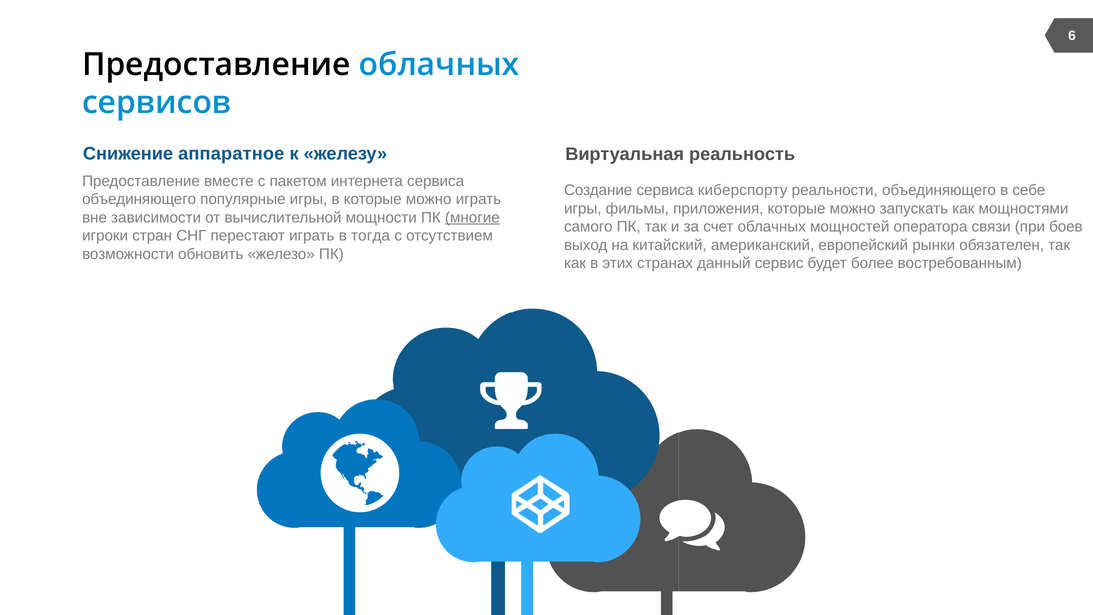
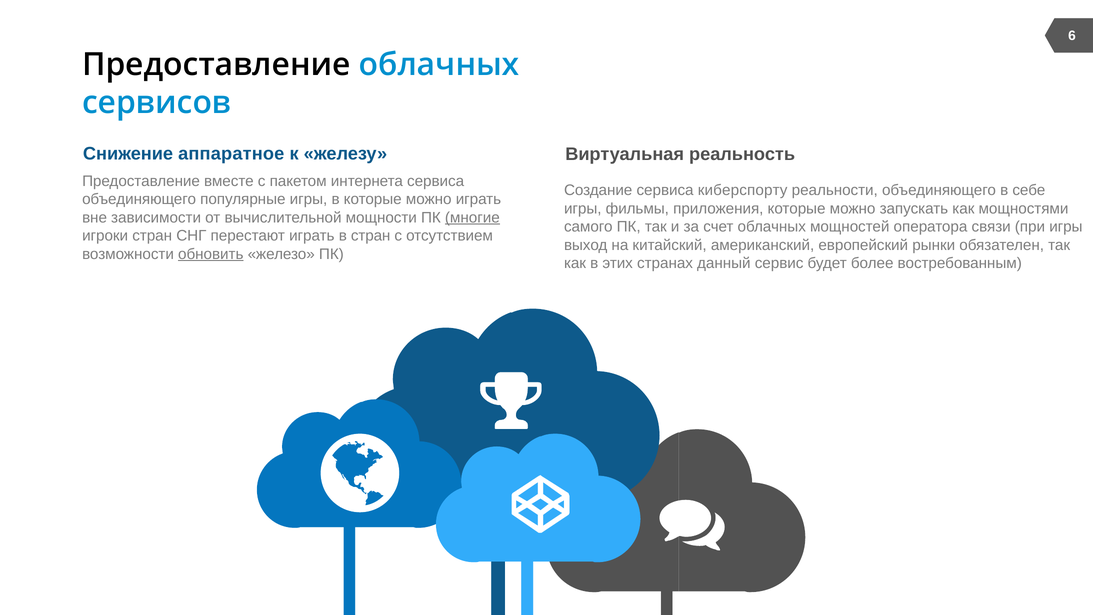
при боев: боев -> игры
в тогда: тогда -> стран
обновить underline: none -> present
